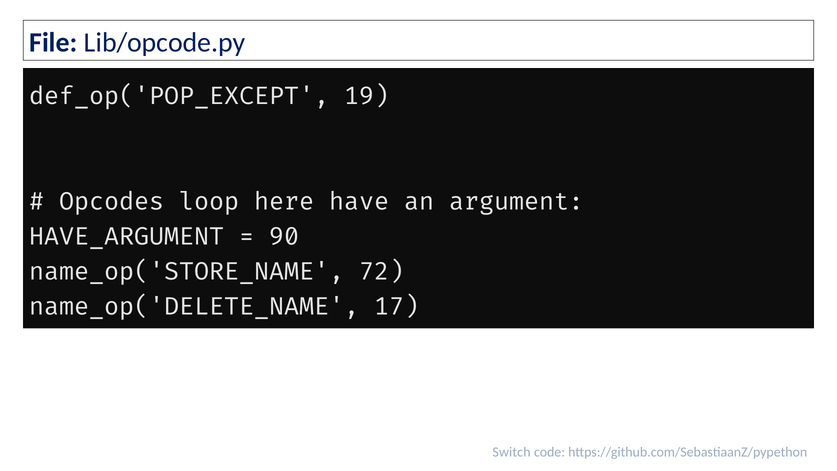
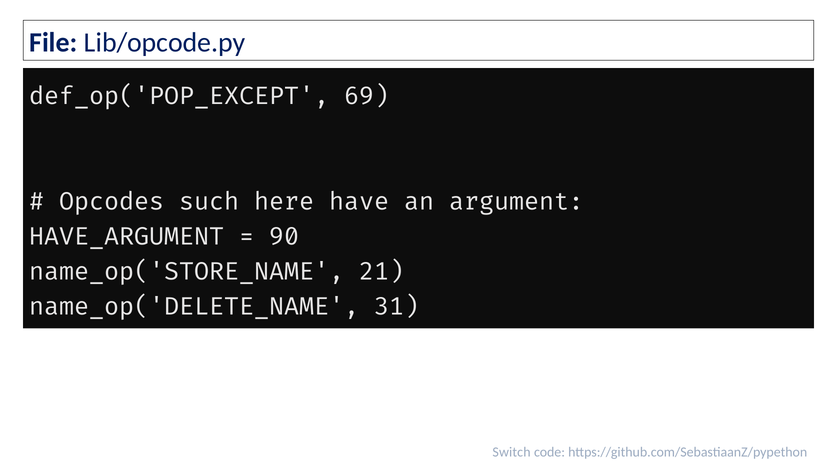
19: 19 -> 69
loop: loop -> such
72: 72 -> 21
17: 17 -> 31
